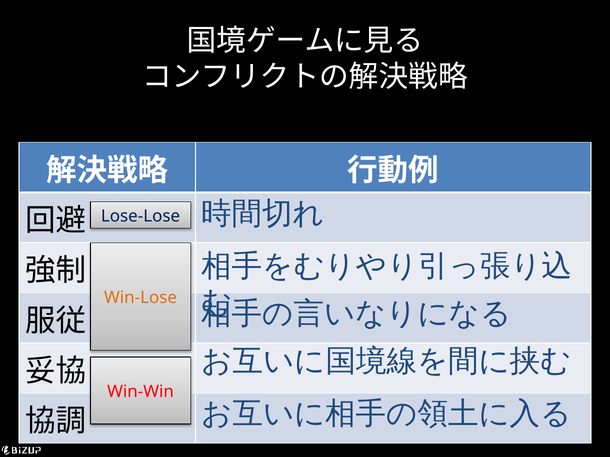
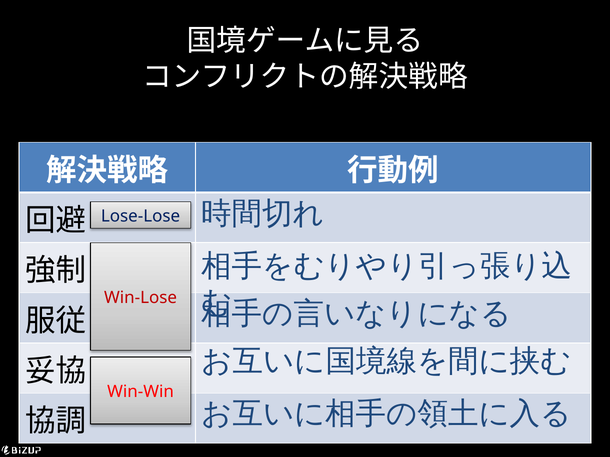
Win-Lose colour: orange -> red
